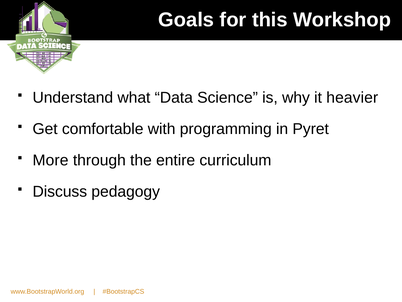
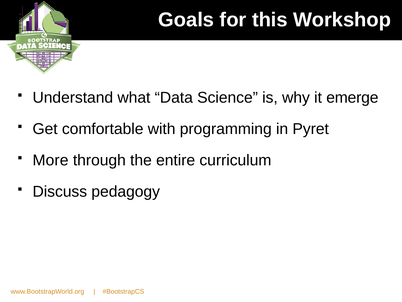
heavier: heavier -> emerge
